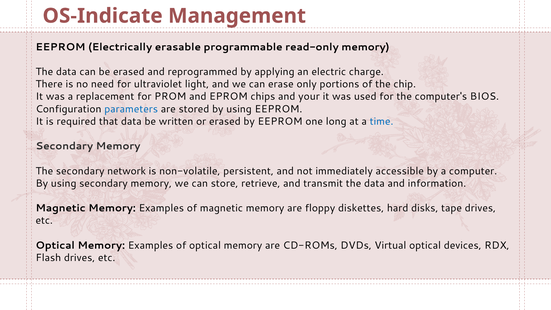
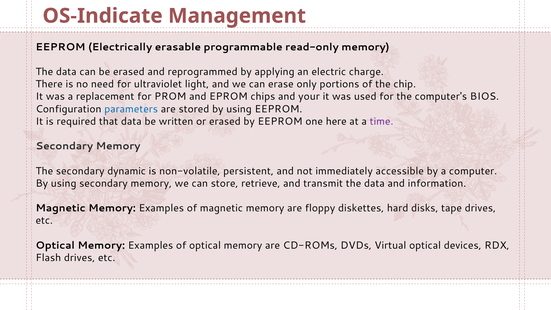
long: long -> here
time colour: blue -> purple
network: network -> dynamic
